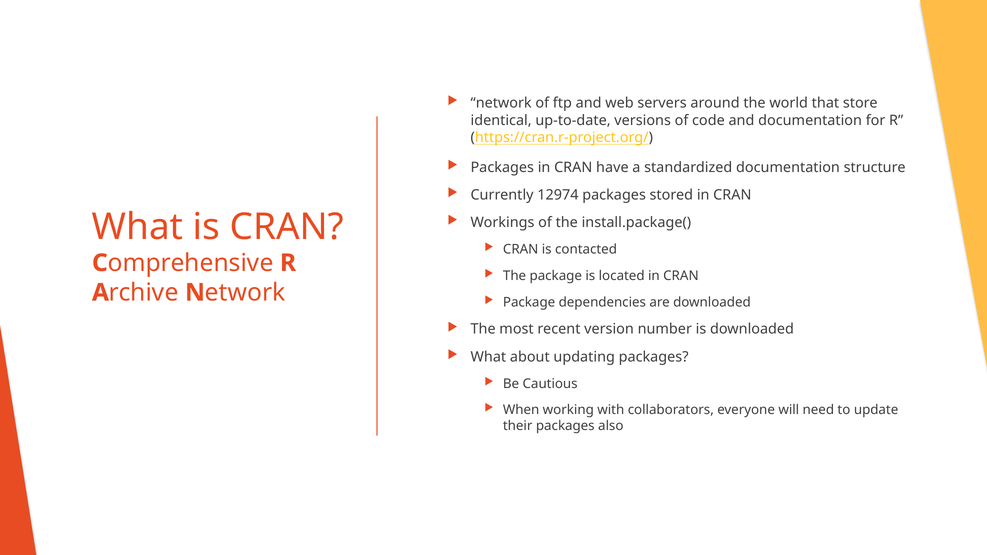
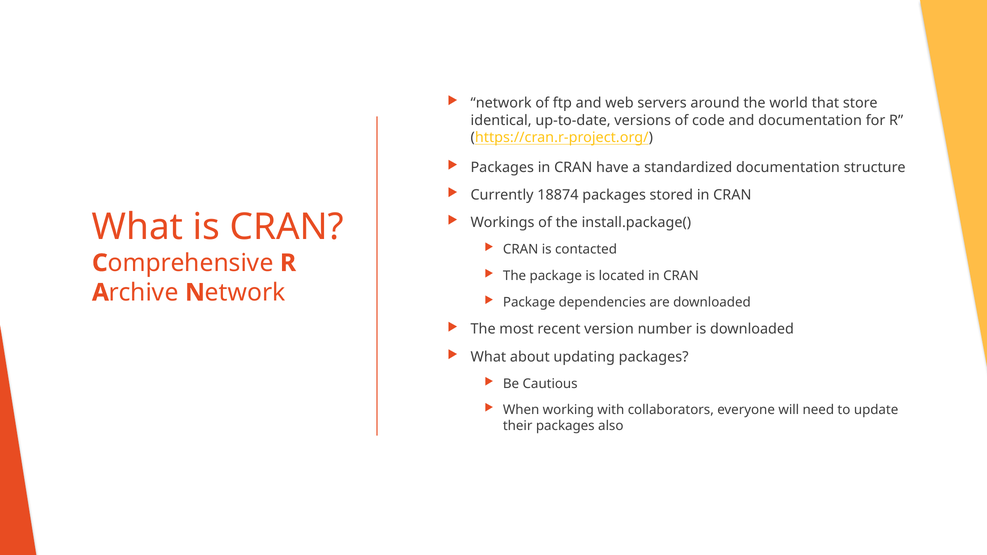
12974: 12974 -> 18874
